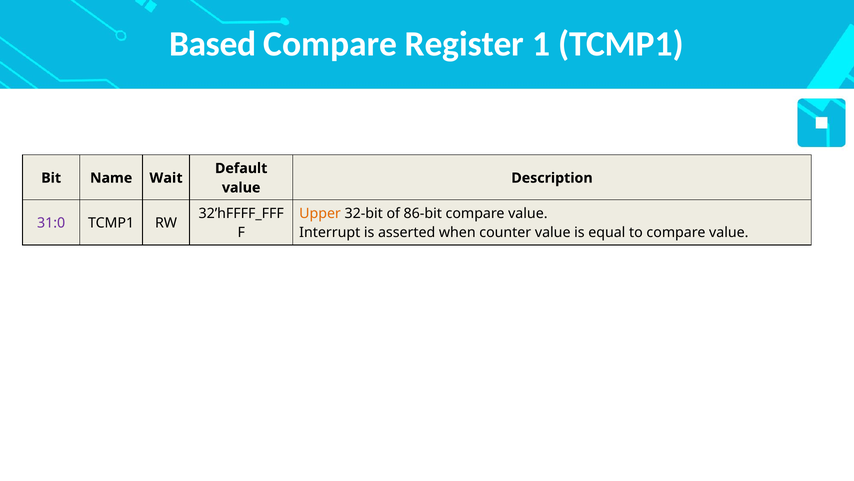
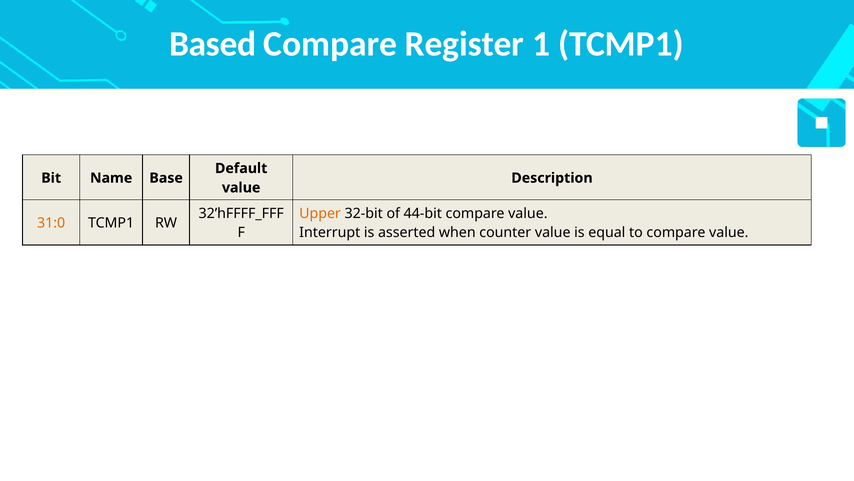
Wait: Wait -> Base
86-bit: 86-bit -> 44-bit
31:0 colour: purple -> orange
